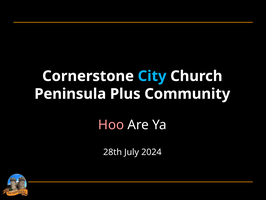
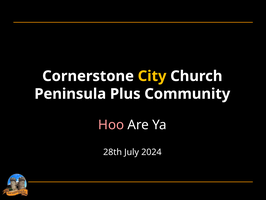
City colour: light blue -> yellow
